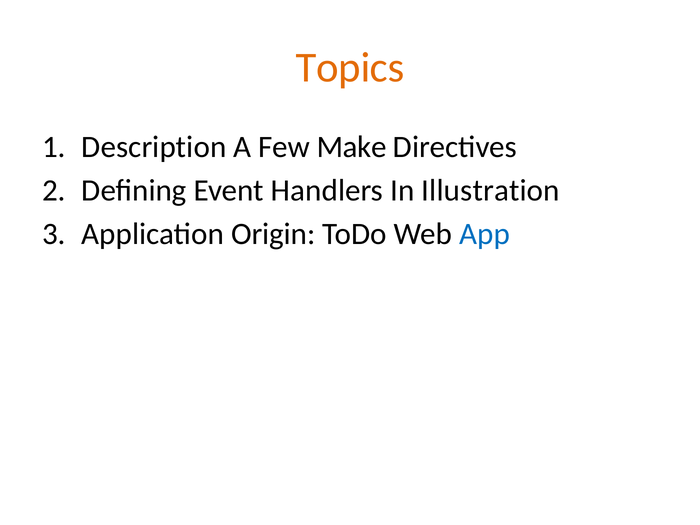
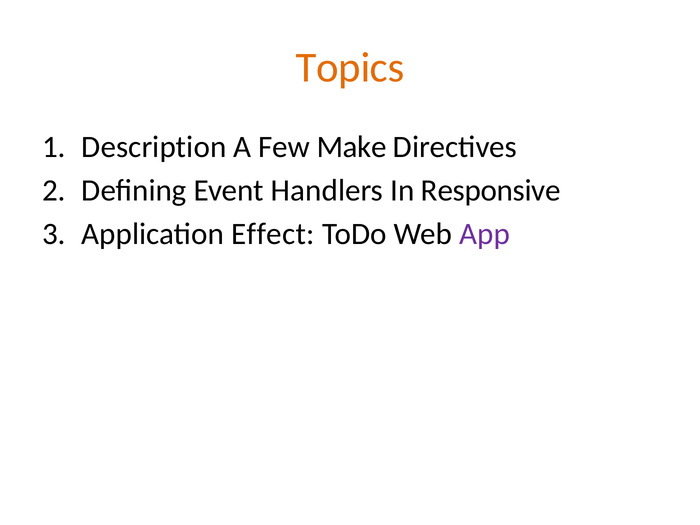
Illustration: Illustration -> Responsive
Origin: Origin -> Effect
App colour: blue -> purple
